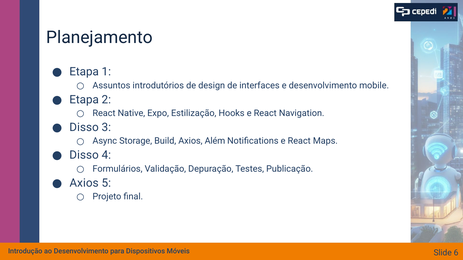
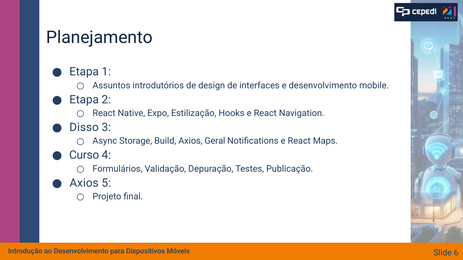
Além: Além -> Geral
Disso at (84, 155): Disso -> Curso
